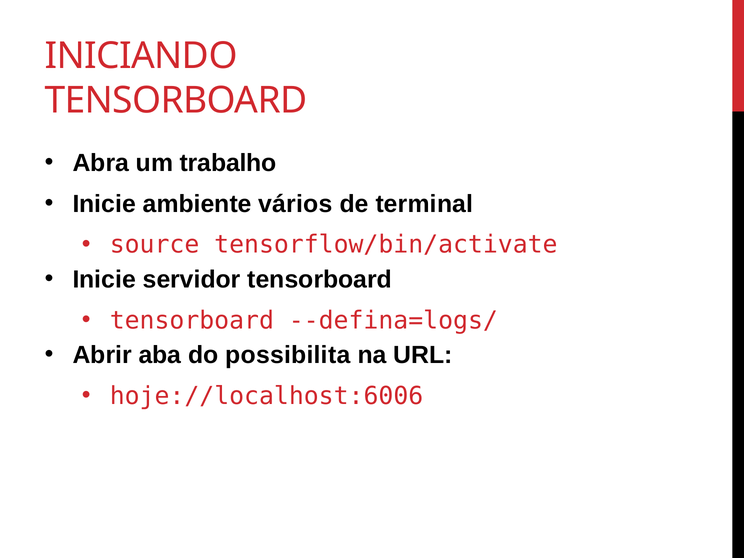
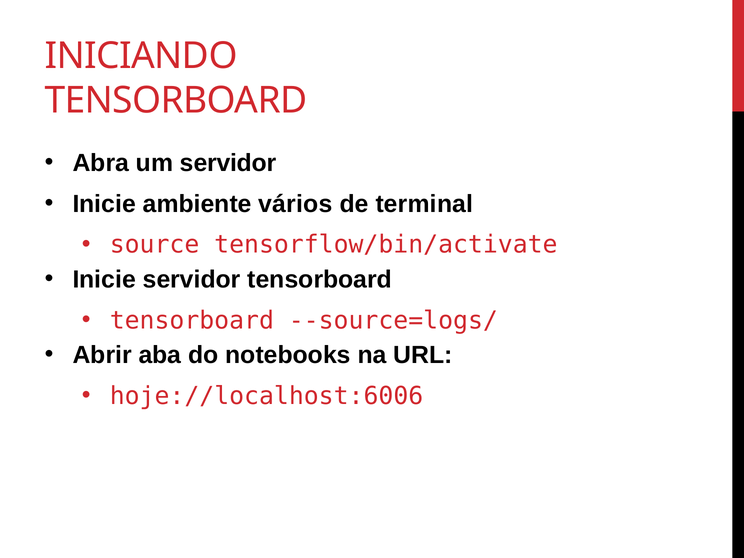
um trabalho: trabalho -> servidor
--defina=logs/: --defina=logs/ -> --source=logs/
possibilita: possibilita -> notebooks
